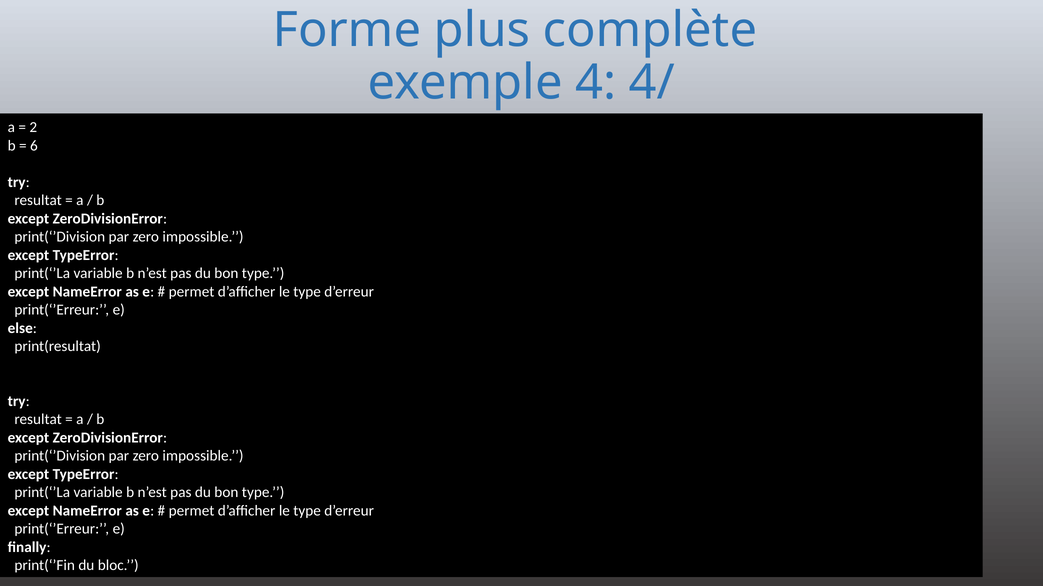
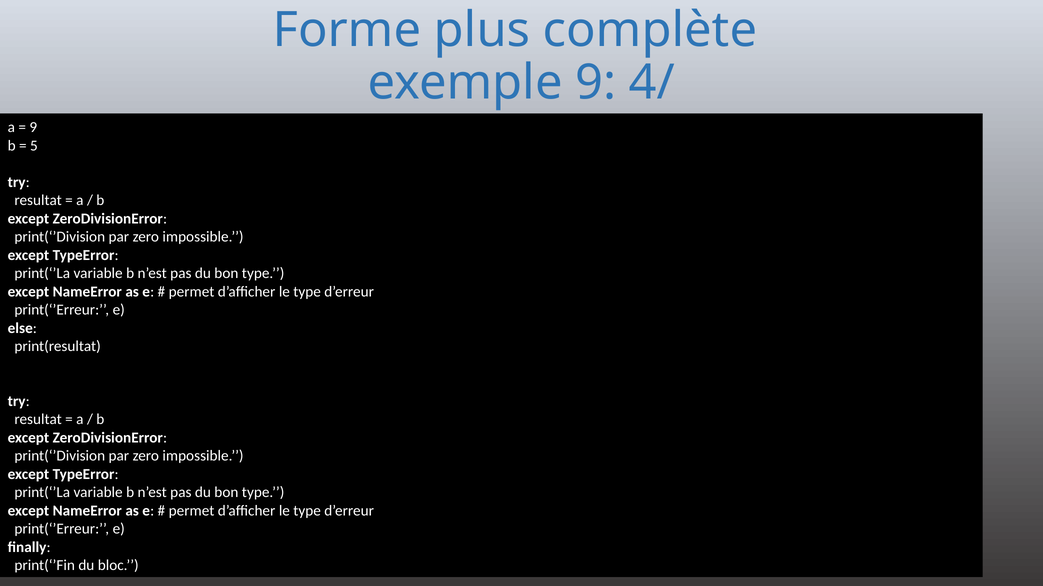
exemple 4: 4 -> 9
2 at (33, 128): 2 -> 9
6: 6 -> 5
